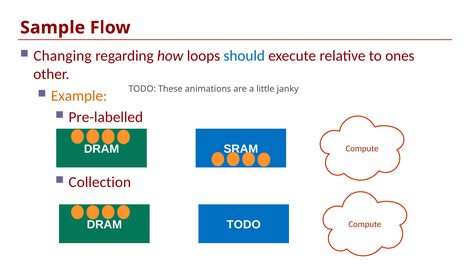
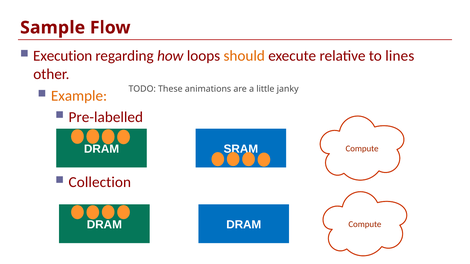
Changing: Changing -> Execution
should colour: blue -> orange
ones: ones -> lines
DRAM TODO: TODO -> DRAM
